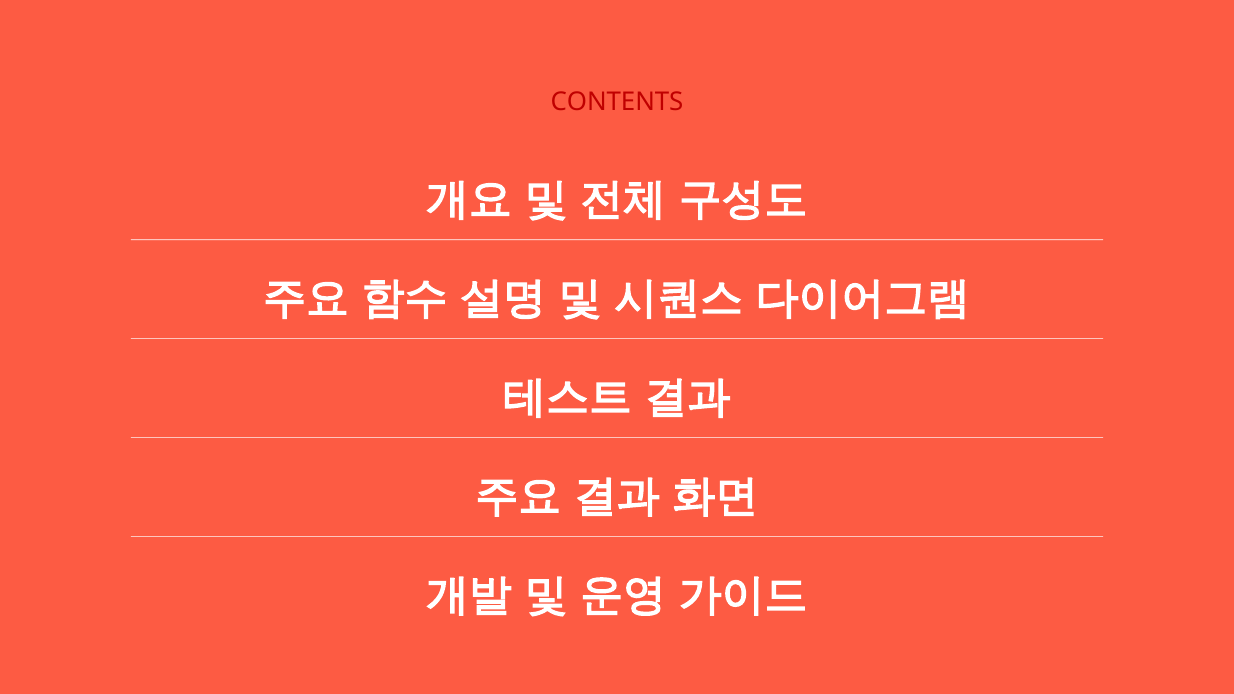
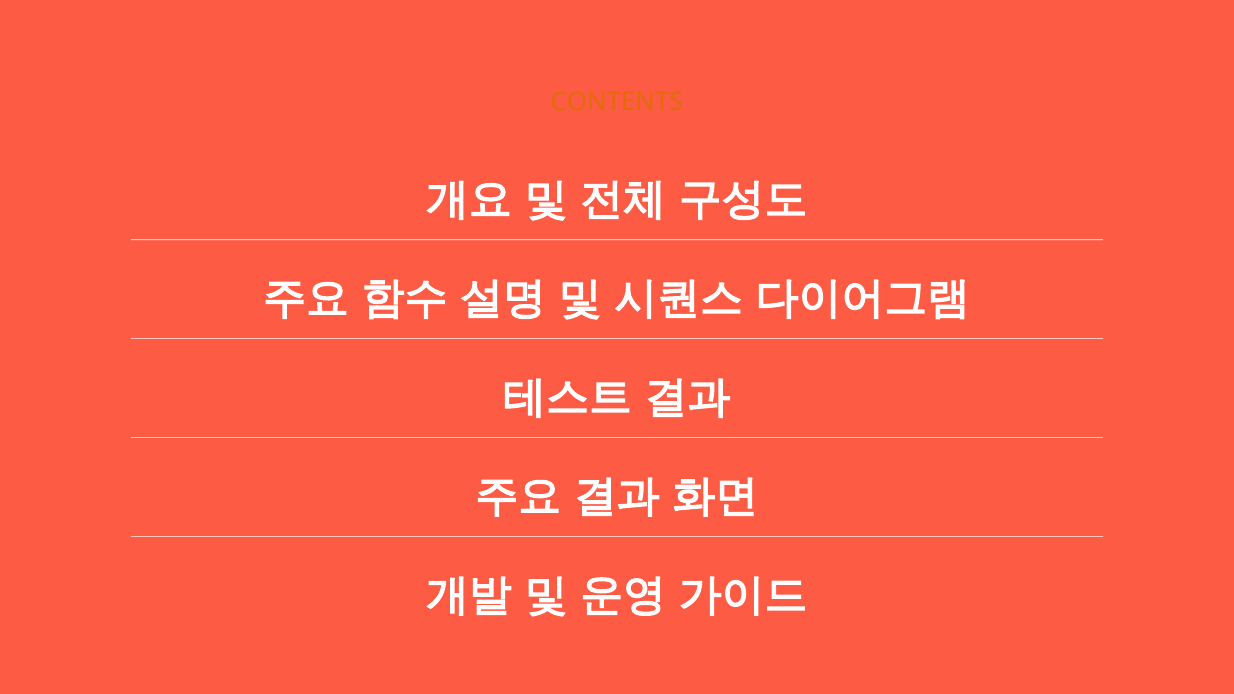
CONTENTS colour: red -> orange
